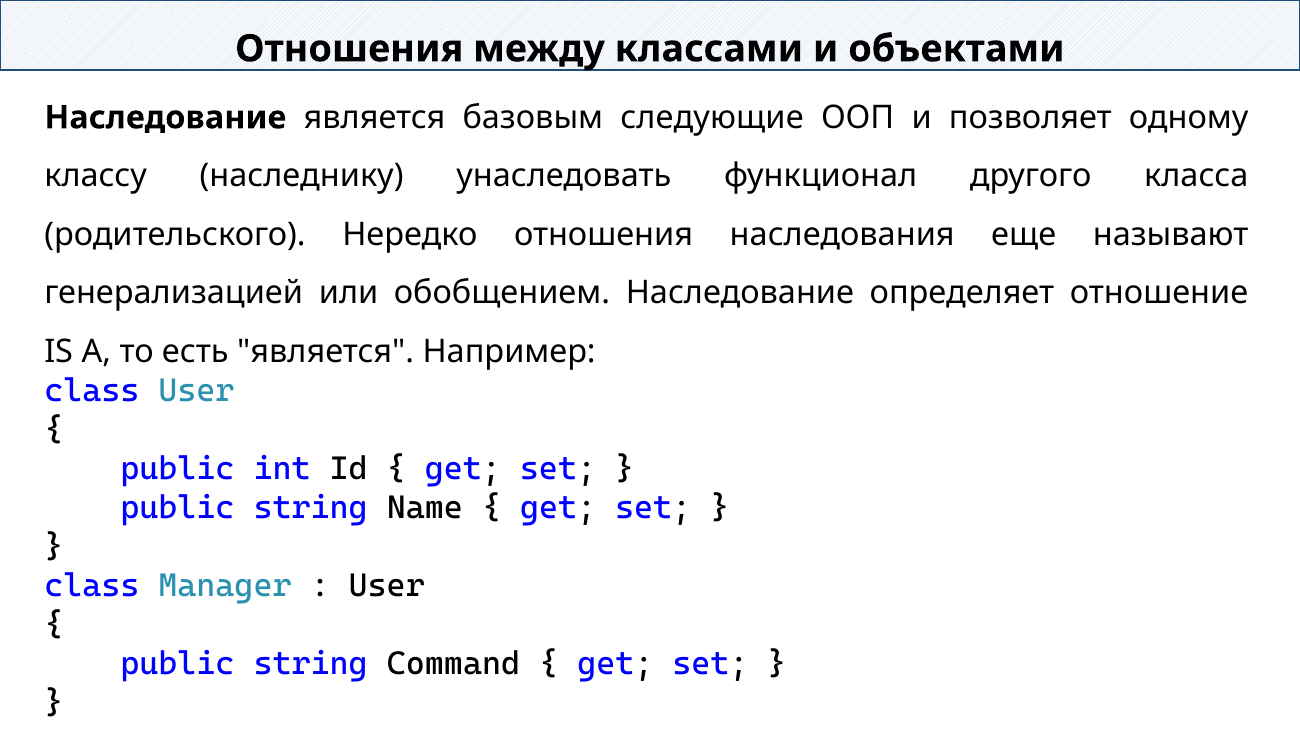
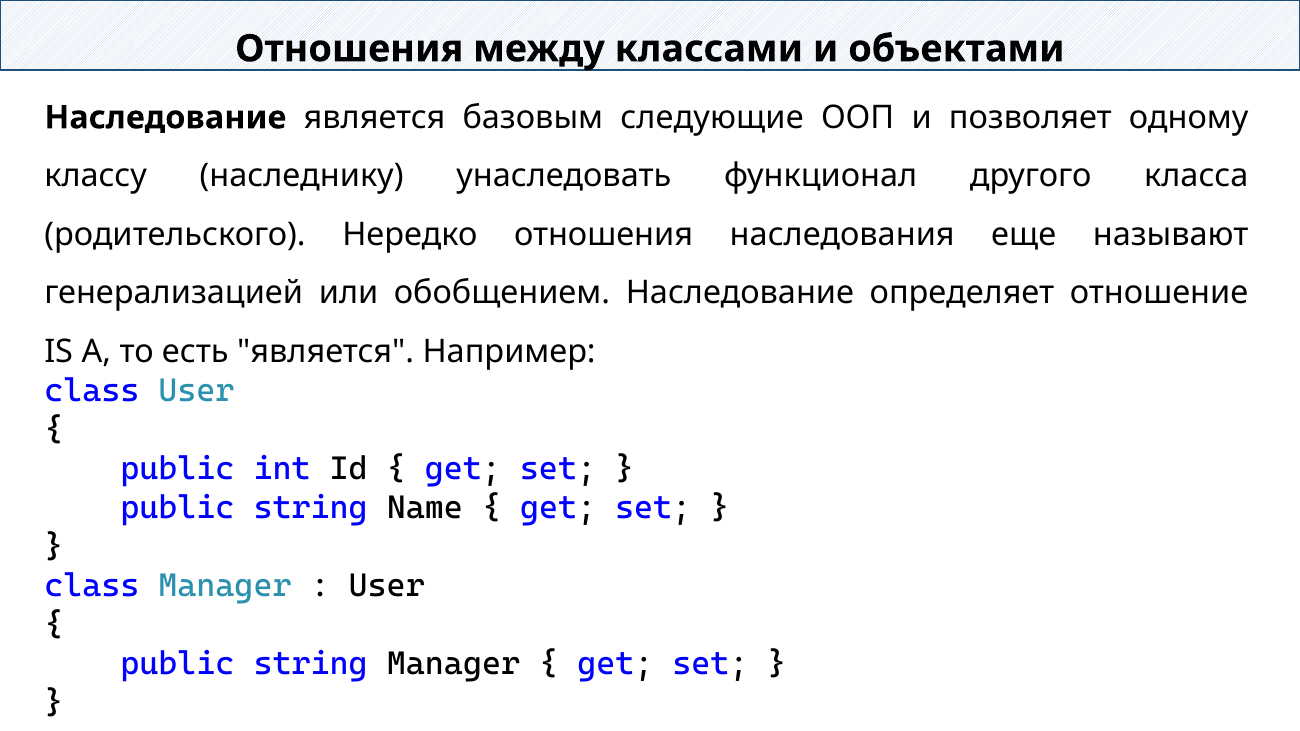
string Command: Command -> Manager
